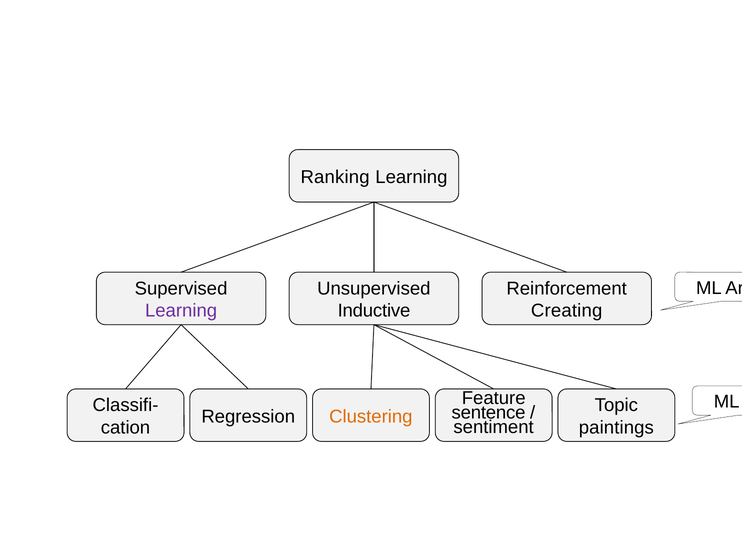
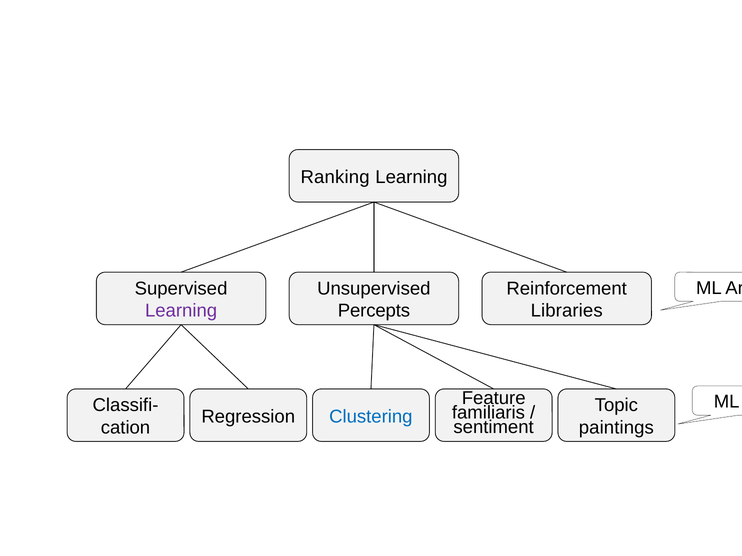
Inductive: Inductive -> Percepts
Creating: Creating -> Libraries
sentence: sentence -> familiaris
Clustering colour: orange -> blue
